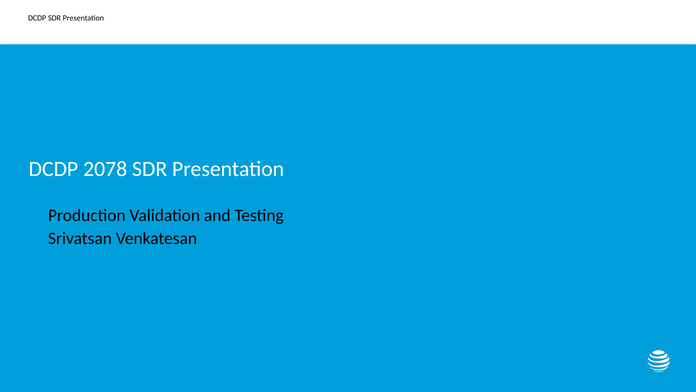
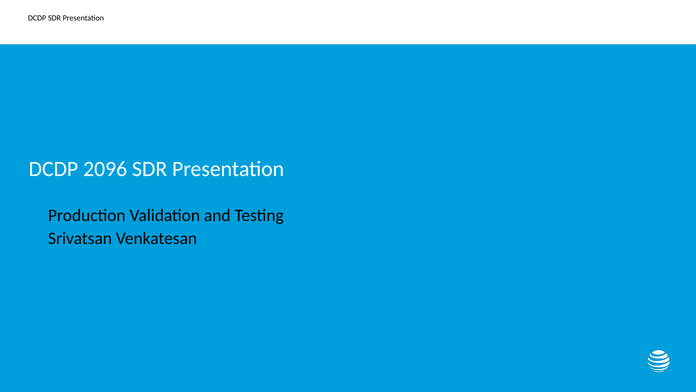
2078: 2078 -> 2096
